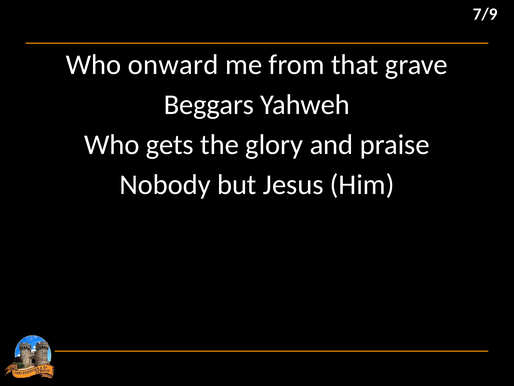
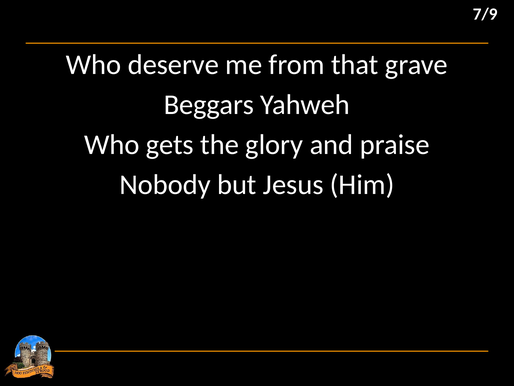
onward: onward -> deserve
